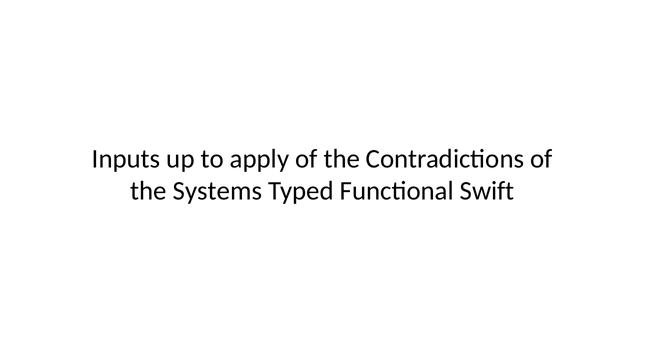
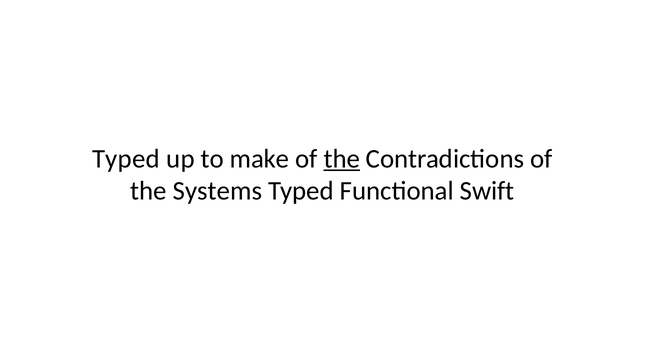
Inputs at (126, 159): Inputs -> Typed
apply: apply -> make
the at (342, 159) underline: none -> present
